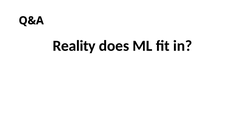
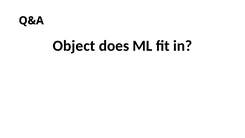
Reality: Reality -> Object
